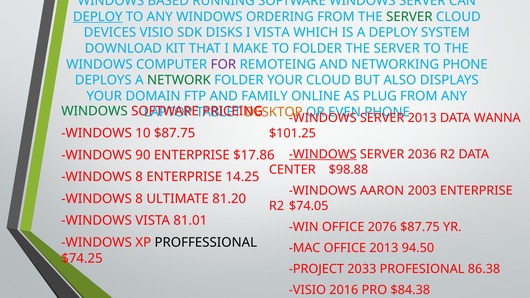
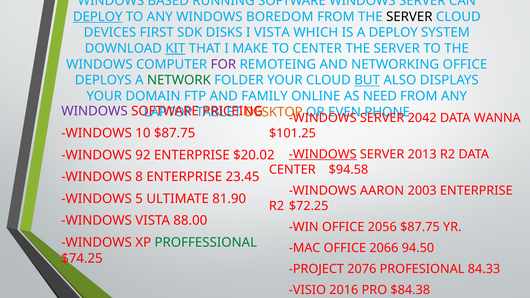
ORDERING: ORDERING -> BOREDOM
SERVER at (409, 17) colour: green -> black
DEVICES VISIO: VISIO -> FIRST
KIT underline: none -> present
TO FOLDER: FOLDER -> CENTER
NETWORKING PHONE: PHONE -> OFFICE
BUT underline: none -> present
PLUG: PLUG -> NEED
WINDOWS at (94, 111) colour: green -> purple
2013 at (422, 118): 2013 -> 2042
2036: 2036 -> 2013
90: 90 -> 92
$17.86: $17.86 -> $20.02
$98.88: $98.88 -> $94.58
14.25: 14.25 -> 23.45
8 at (139, 199): 8 -> 5
81.20: 81.20 -> 81.90
$74.05: $74.05 -> $72.25
81.01: 81.01 -> 88.00
2076: 2076 -> 2056
PROFFESSIONAL colour: black -> green
OFFICE 2013: 2013 -> 2066
2033: 2033 -> 2076
86.38: 86.38 -> 84.33
